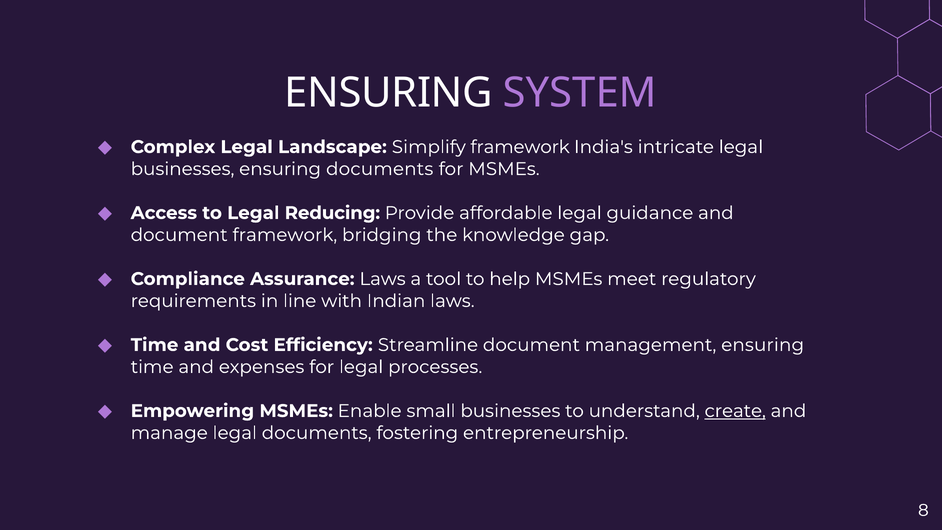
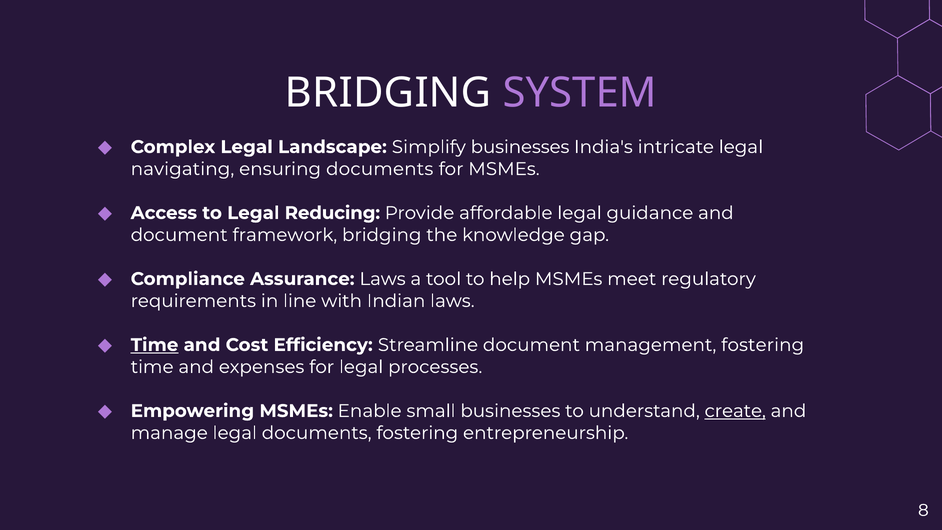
ENSURING at (389, 93): ENSURING -> BRIDGING
Simplify framework: framework -> businesses
businesses at (183, 169): businesses -> navigating
Time at (155, 345) underline: none -> present
management ensuring: ensuring -> fostering
